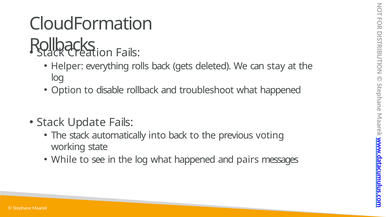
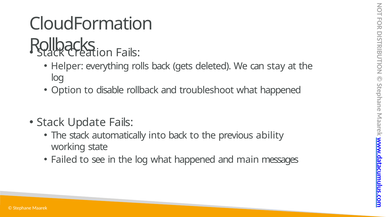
voting: voting -> ability
While: While -> Failed
pairs: pairs -> main
